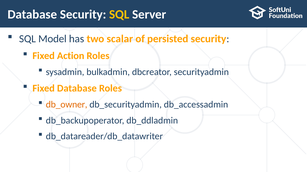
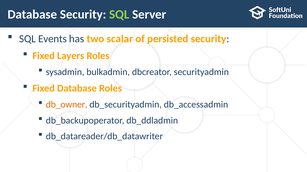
SQL at (119, 15) colour: yellow -> light green
Model: Model -> Events
Action: Action -> Layers
